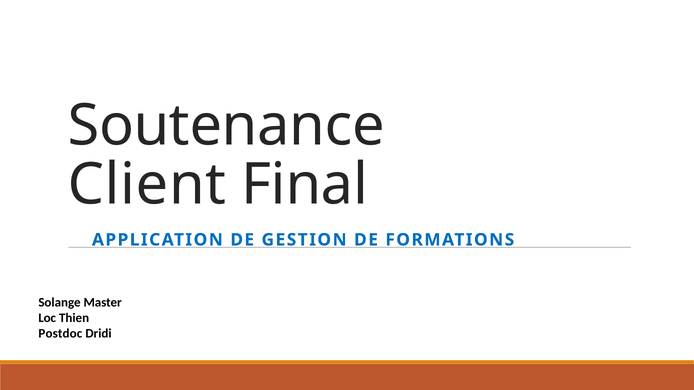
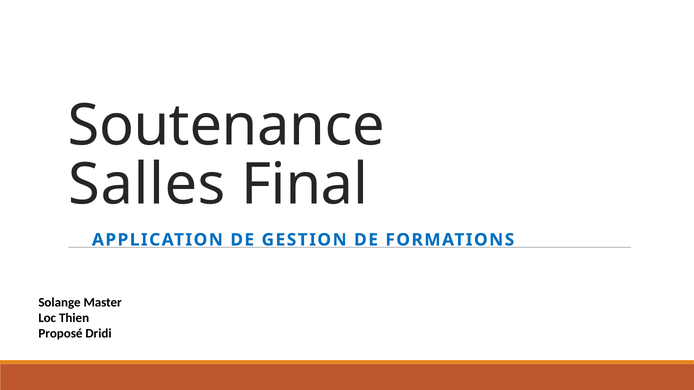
Client: Client -> Salles
Postdoc: Postdoc -> Proposé
